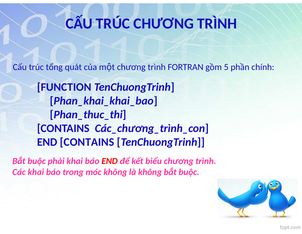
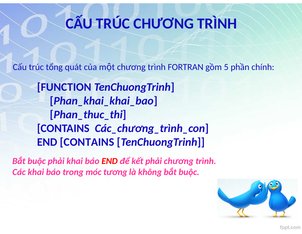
kết biểu: biểu -> phải
móc không: không -> tương
